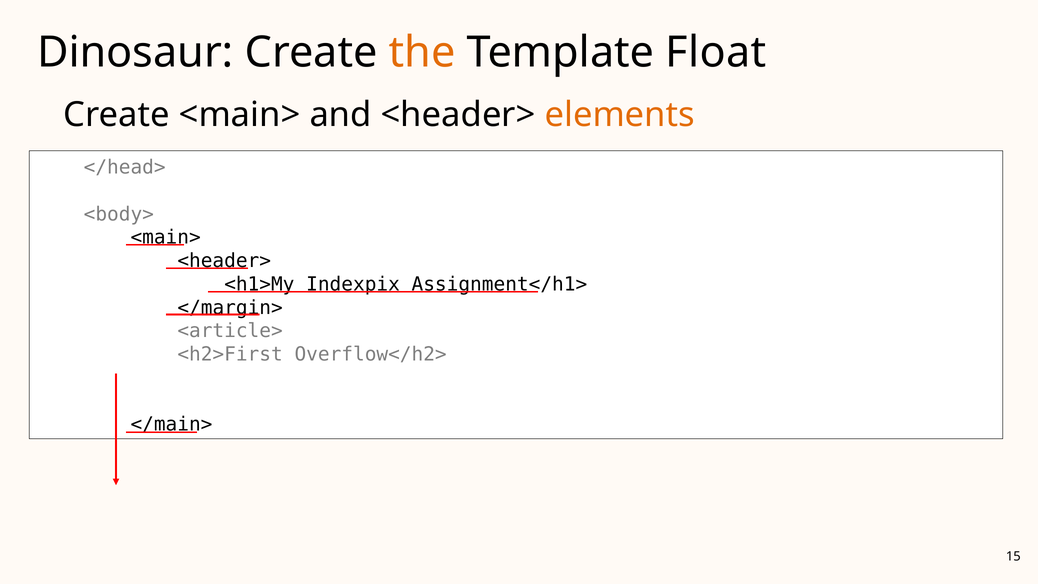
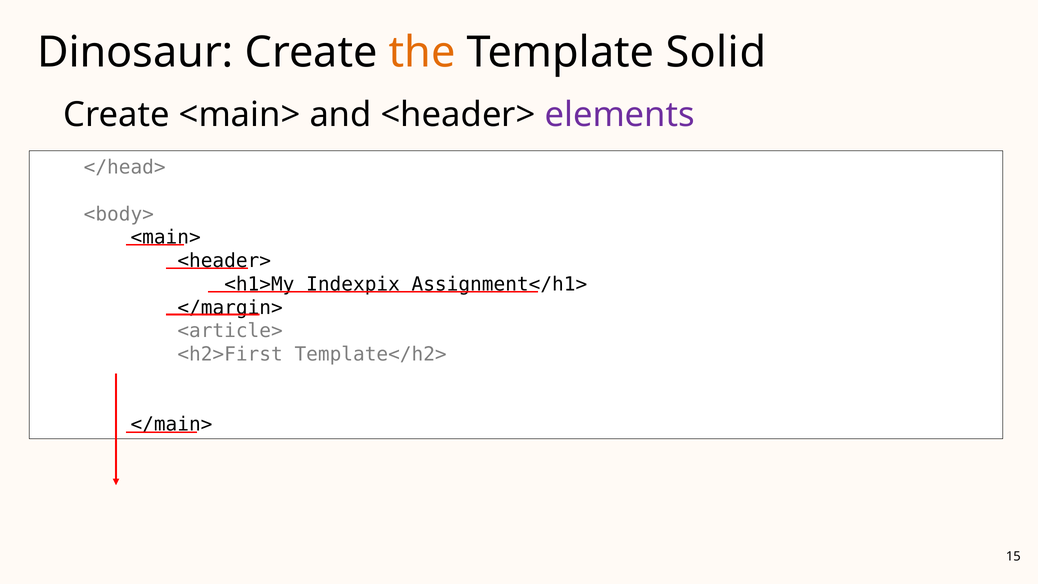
Float: Float -> Solid
elements colour: orange -> purple
Overflow</h2>: Overflow</h2> -> Template</h2>
